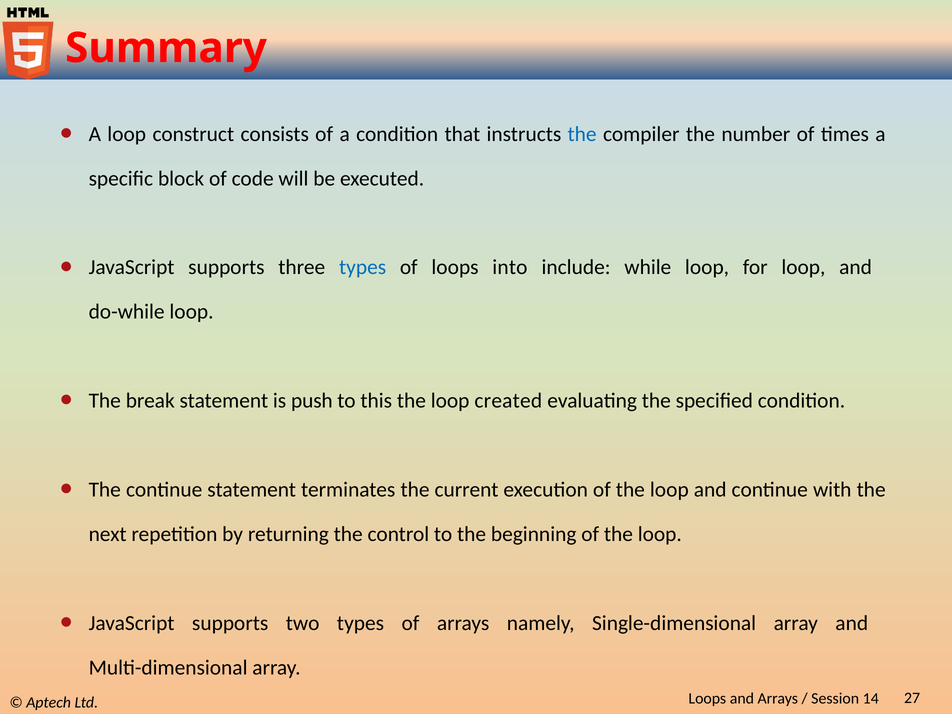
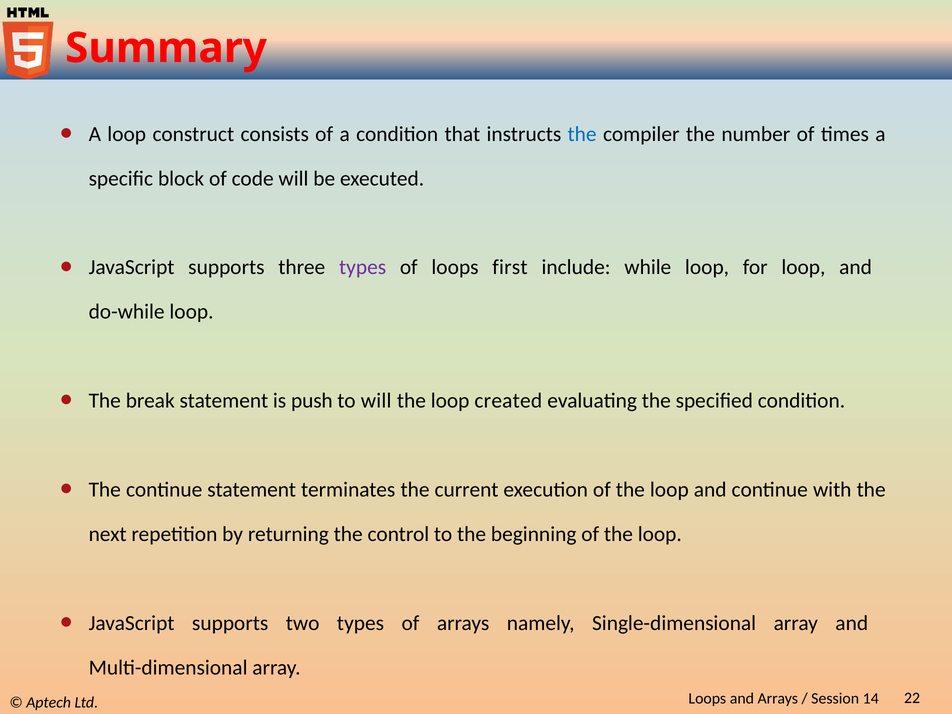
types at (363, 267) colour: blue -> purple
into: into -> first
to this: this -> will
27: 27 -> 22
